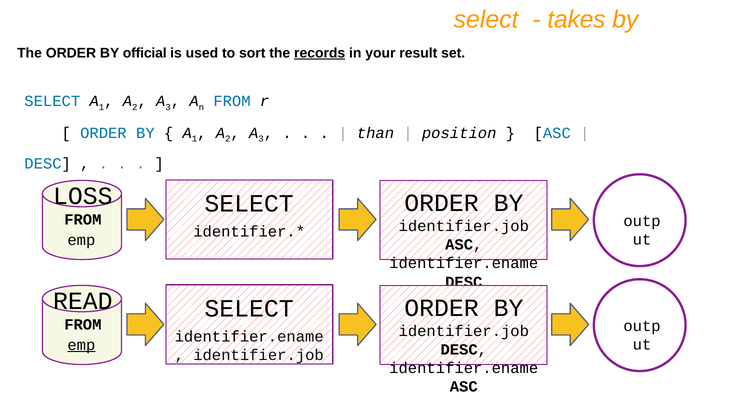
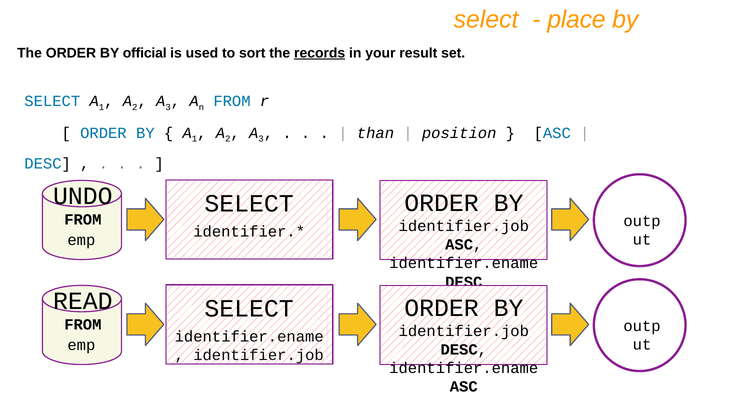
takes: takes -> place
LOSS: LOSS -> UNDO
emp at (81, 345) underline: present -> none
